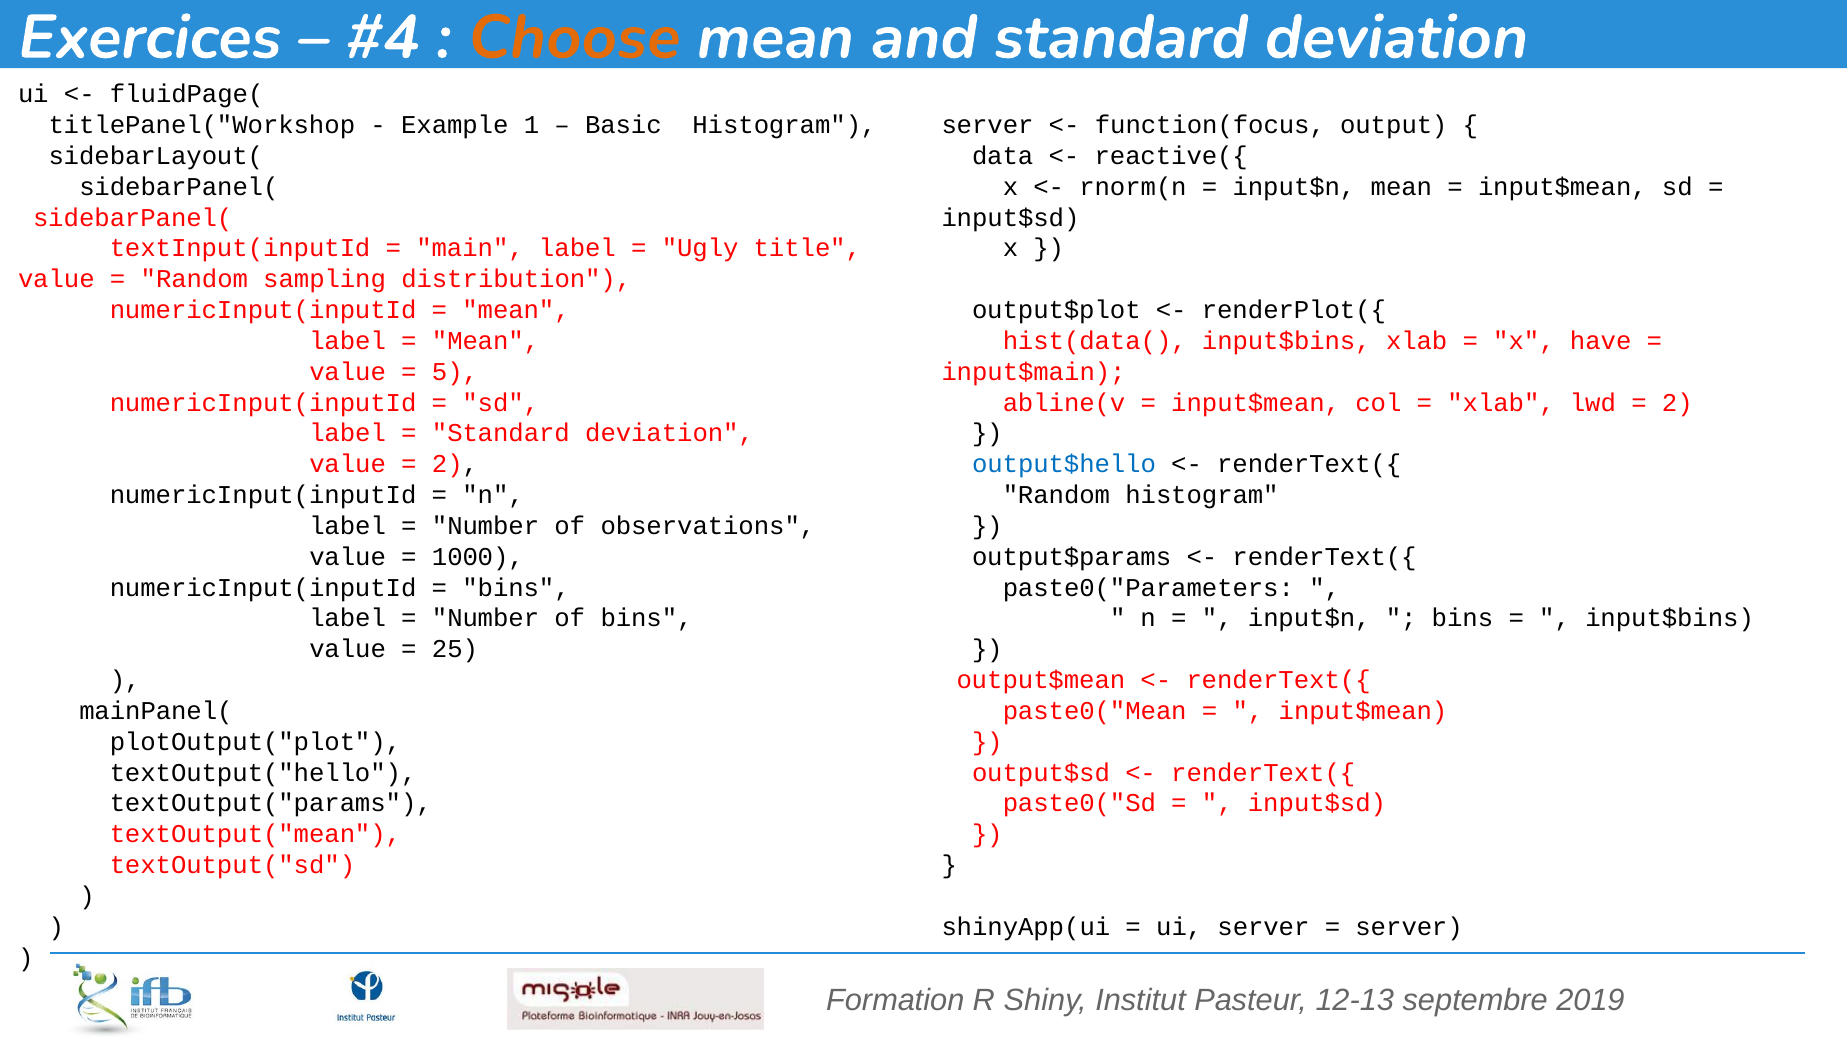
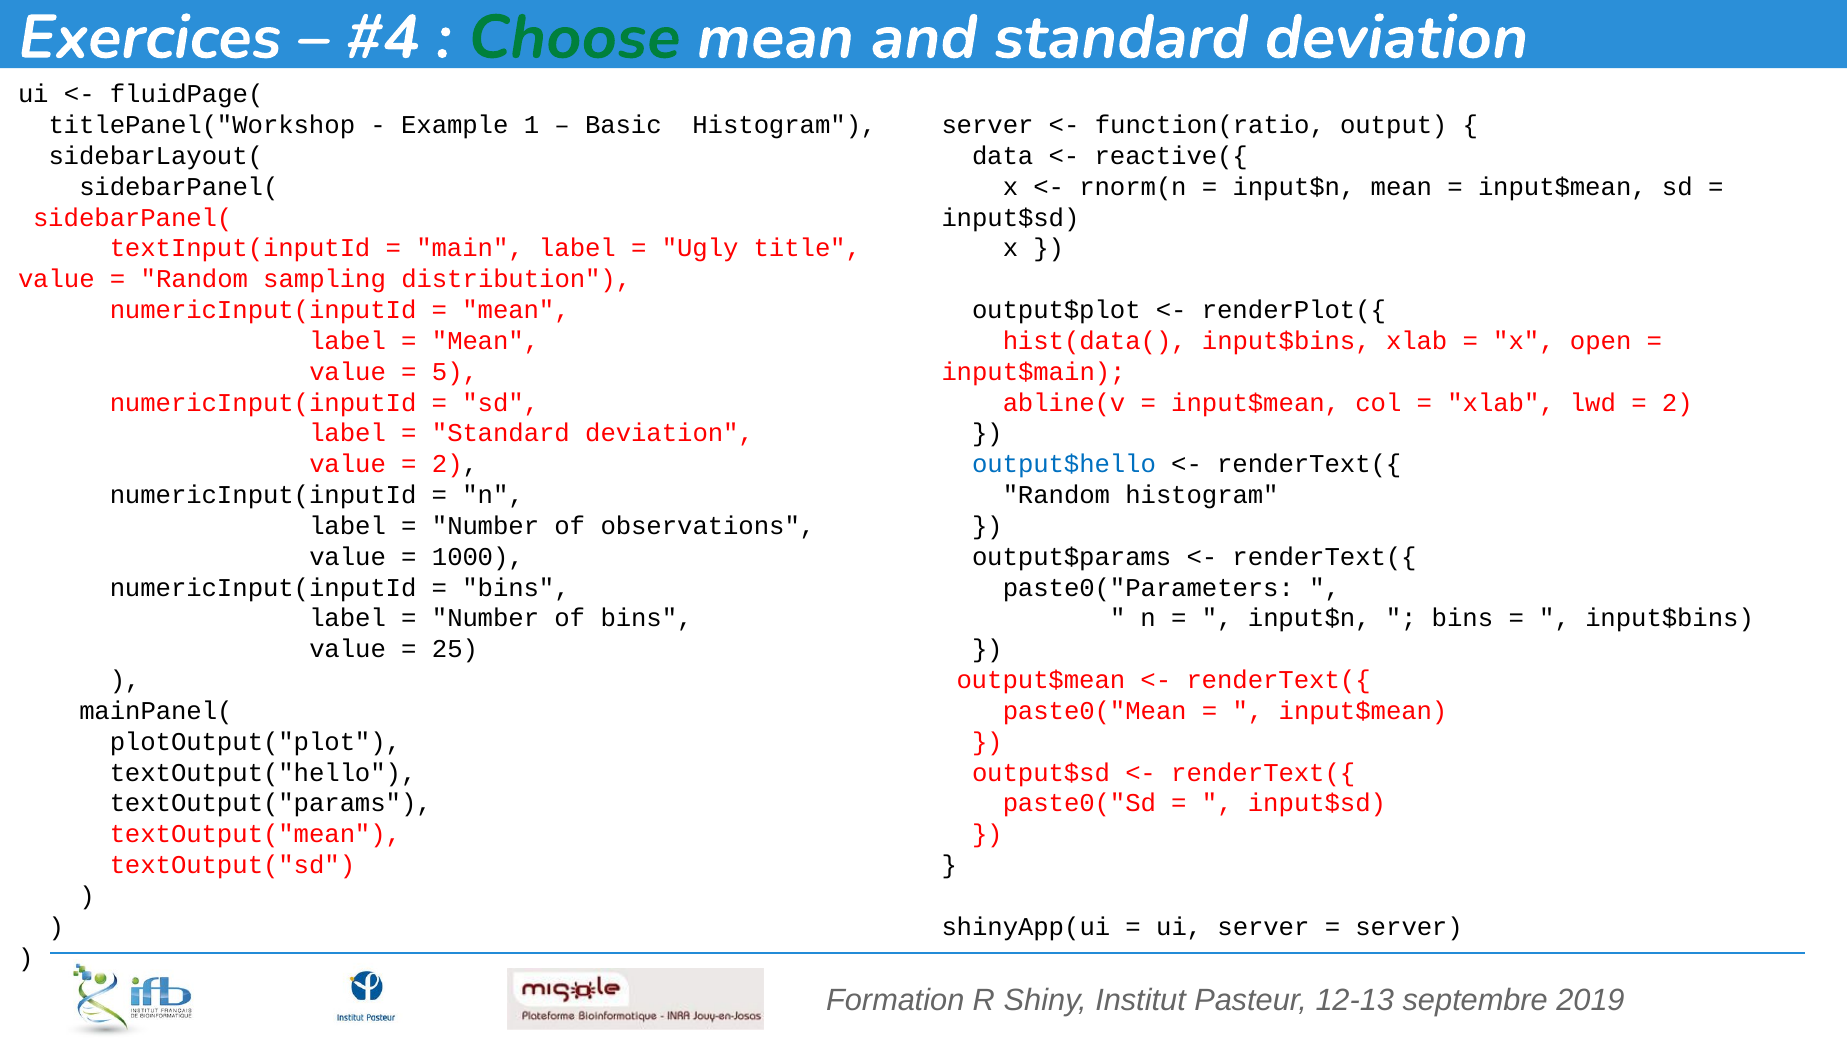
Choose colour: orange -> green
function(focus: function(focus -> function(ratio
have: have -> open
